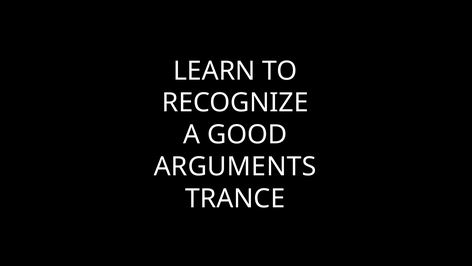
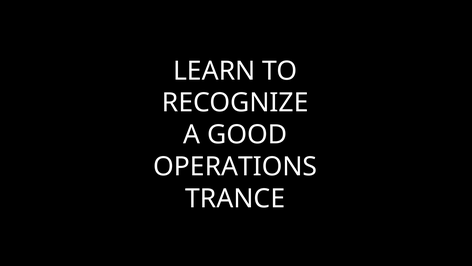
ARGUMENTS: ARGUMENTS -> OPERATIONS
